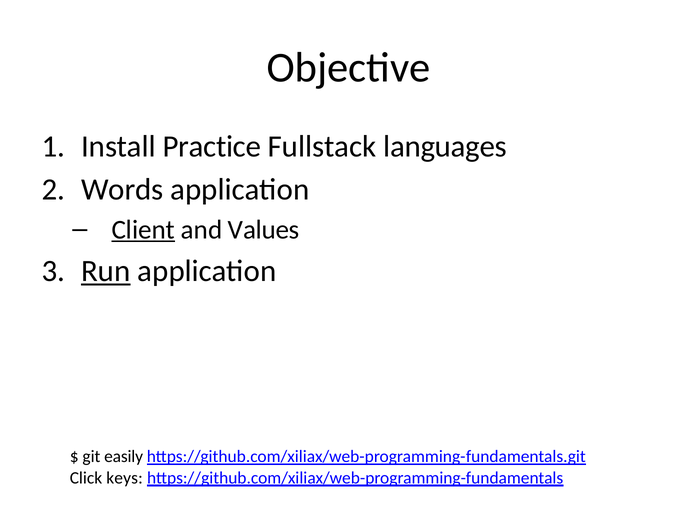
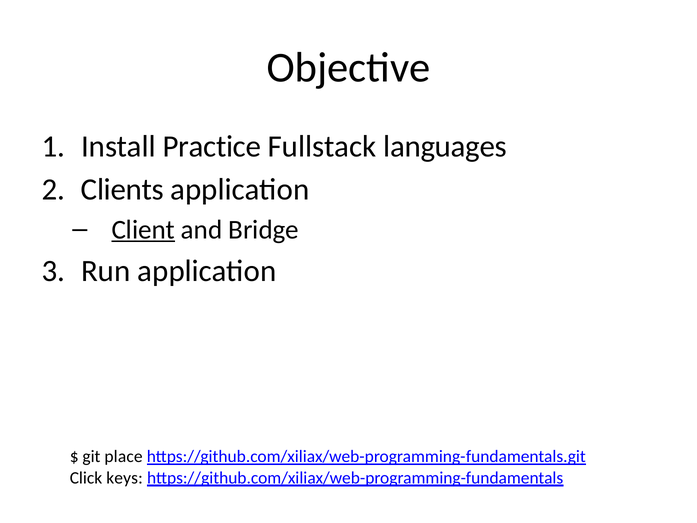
Words: Words -> Clients
Values: Values -> Bridge
Run underline: present -> none
easily: easily -> place
